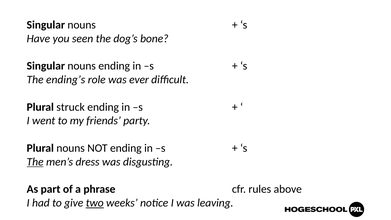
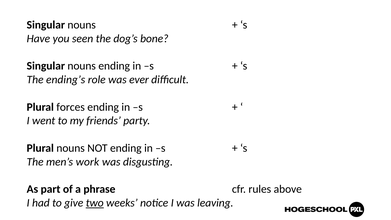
struck: struck -> forces
The at (35, 162) underline: present -> none
dress: dress -> work
